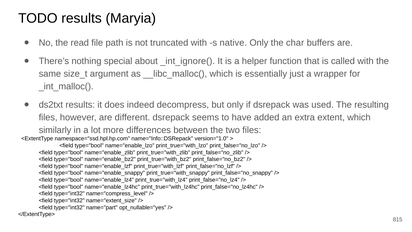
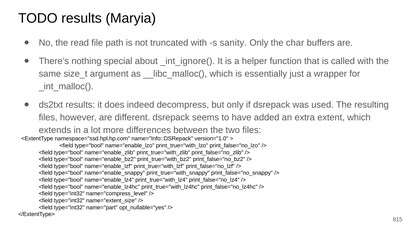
native: native -> sanity
similarly: similarly -> extends
